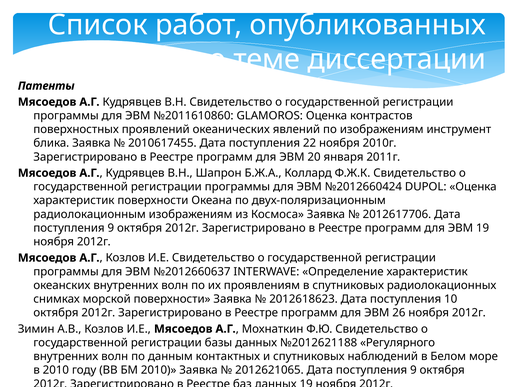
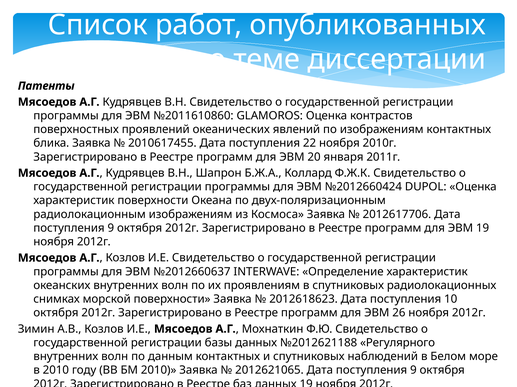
изображениям инструмент: инструмент -> контактных
